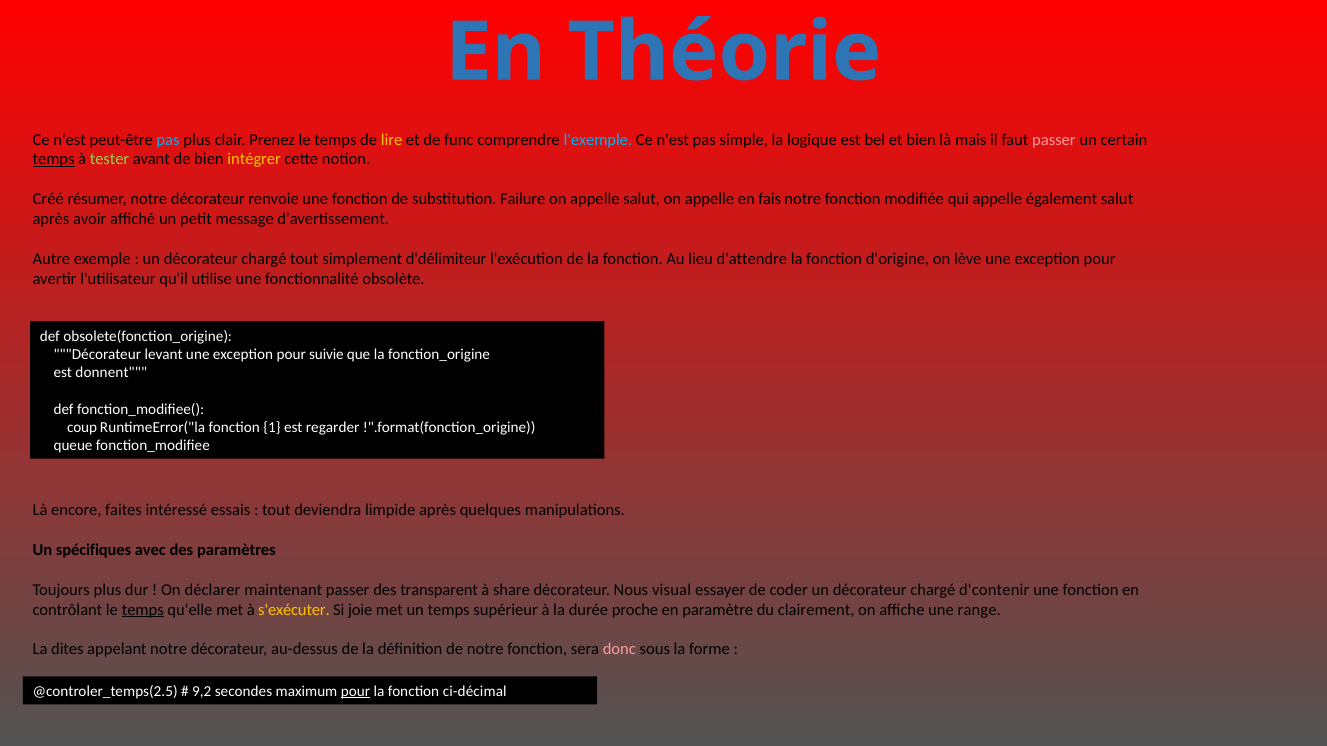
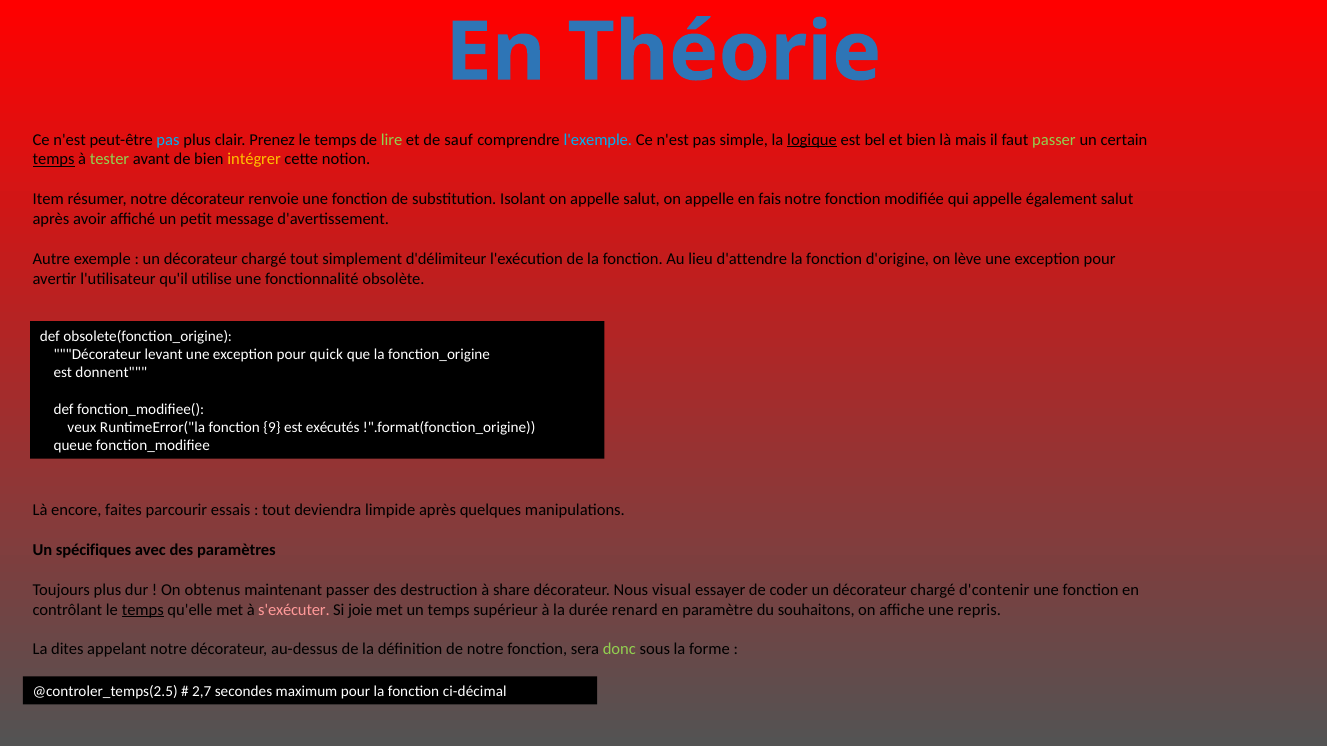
lire colour: yellow -> light green
func: func -> sauf
logique underline: none -> present
passer at (1054, 140) colour: pink -> light green
Créé: Créé -> Item
Failure: Failure -> Isolant
suivie: suivie -> quick
coup: coup -> veux
1: 1 -> 9
regarder: regarder -> exécutés
intéressé: intéressé -> parcourir
déclarer: déclarer -> obtenus
transparent: transparent -> destruction
s'exécuter colour: yellow -> pink
proche: proche -> renard
clairement: clairement -> souhaitons
range: range -> repris
donc colour: pink -> light green
9,2: 9,2 -> 2,7
pour at (356, 692) underline: present -> none
